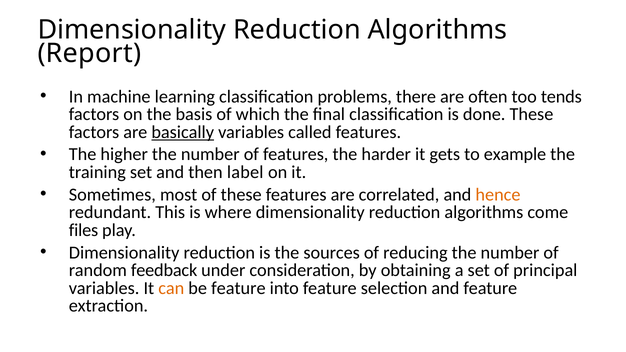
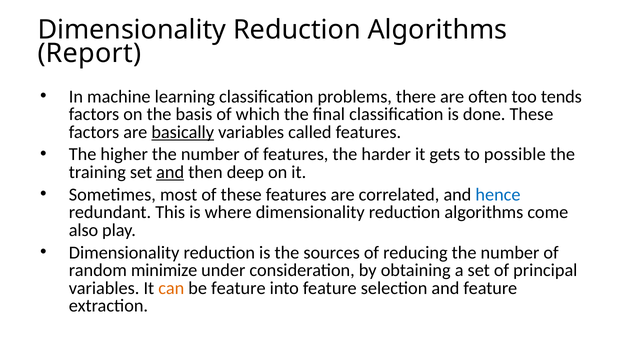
example: example -> possible
and at (170, 172) underline: none -> present
label: label -> deep
hence colour: orange -> blue
files: files -> also
feedback: feedback -> minimize
